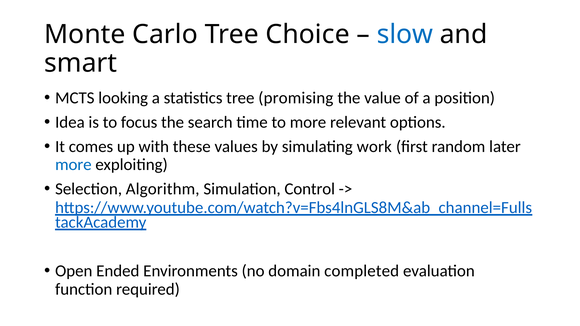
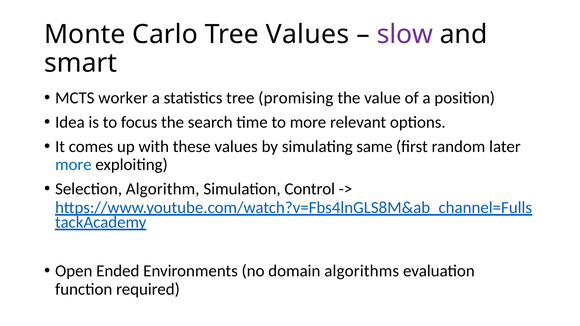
Tree Choice: Choice -> Values
slow colour: blue -> purple
looking: looking -> worker
work: work -> same
completed: completed -> algorithms
